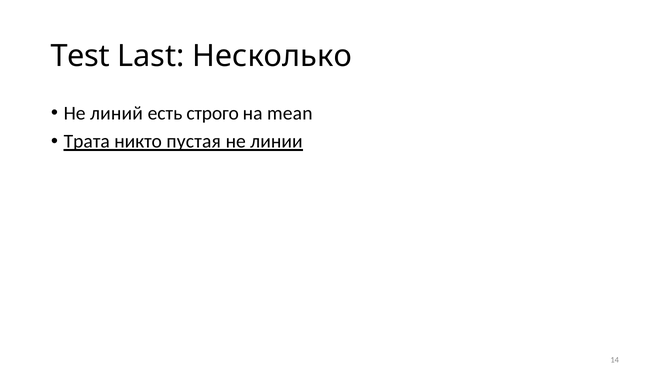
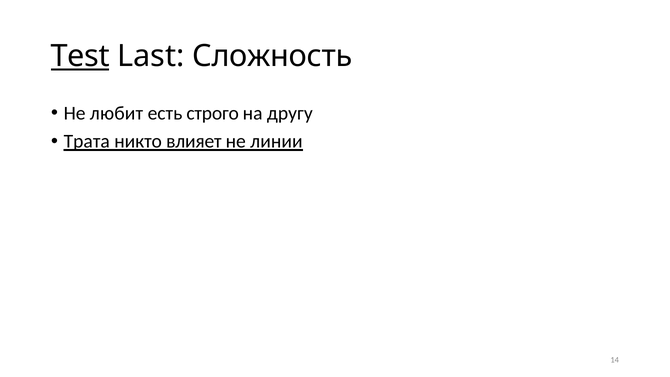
Test underline: none -> present
Несколько: Несколько -> Сложность
линий: линий -> любит
mean: mean -> другу
пустая: пустая -> влияет
